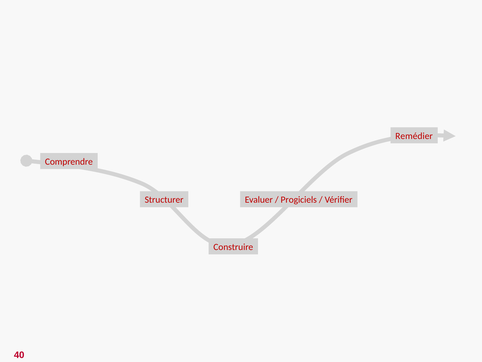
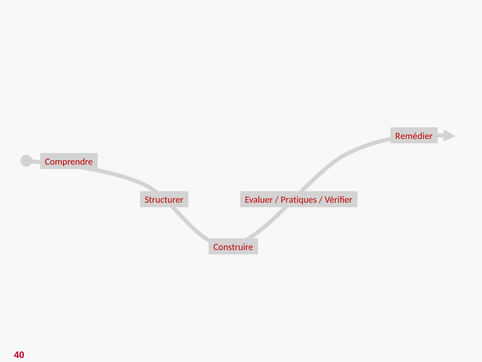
Progiciels: Progiciels -> Pratiques
